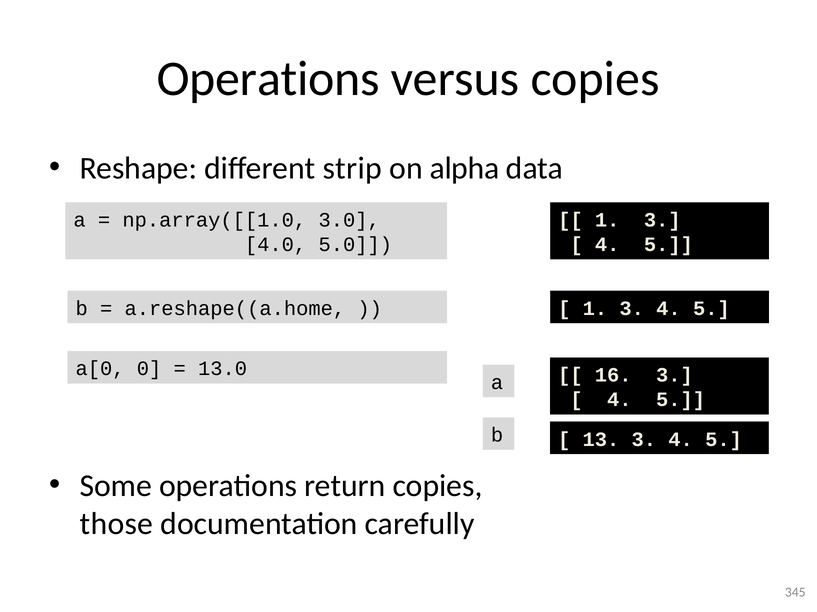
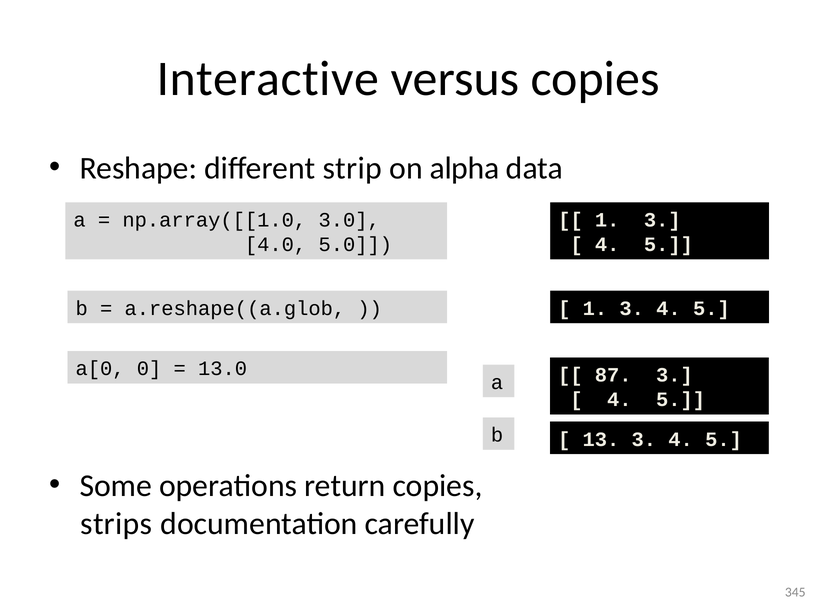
Operations at (268, 79): Operations -> Interactive
a.reshape((a.home: a.reshape((a.home -> a.reshape((a.glob
16: 16 -> 87
those: those -> strips
